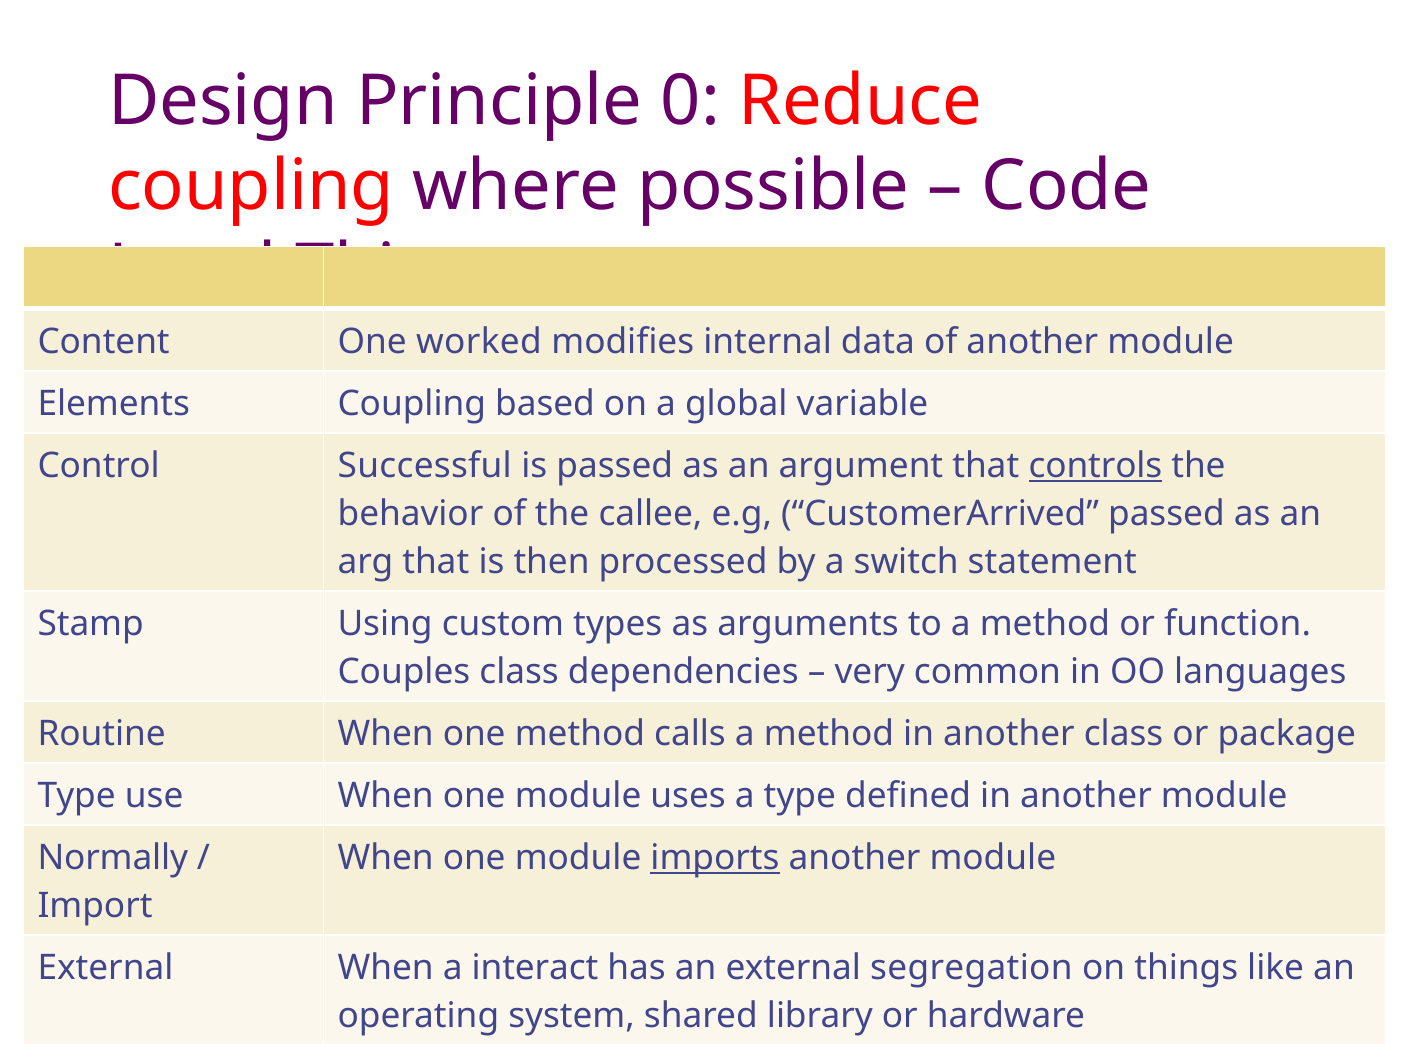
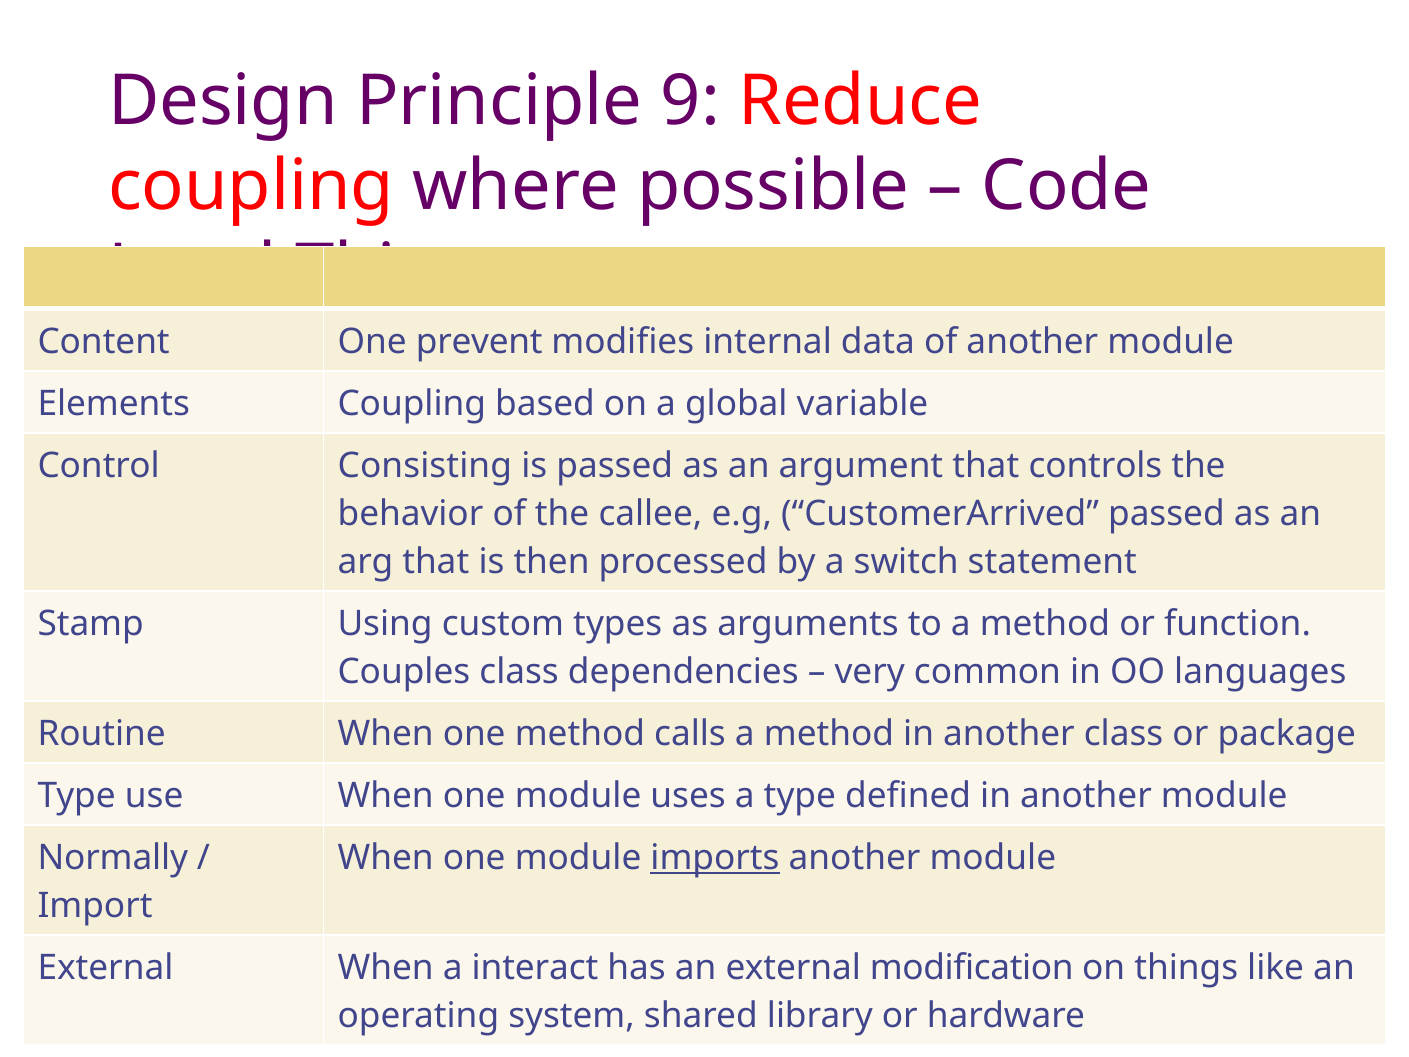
0: 0 -> 9
worked: worked -> prevent
Successful: Successful -> Consisting
controls underline: present -> none
segregation: segregation -> modification
